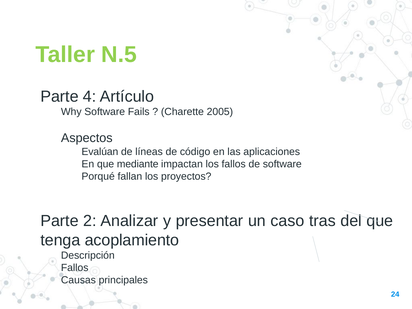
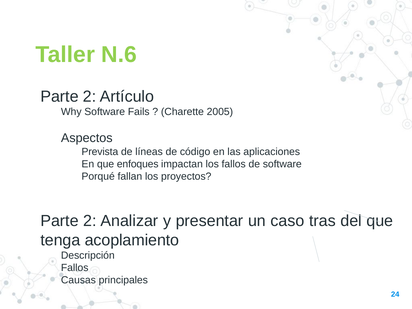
N.5: N.5 -> N.6
4 at (90, 97): 4 -> 2
Evalúan: Evalúan -> Prevista
mediante: mediante -> enfoques
